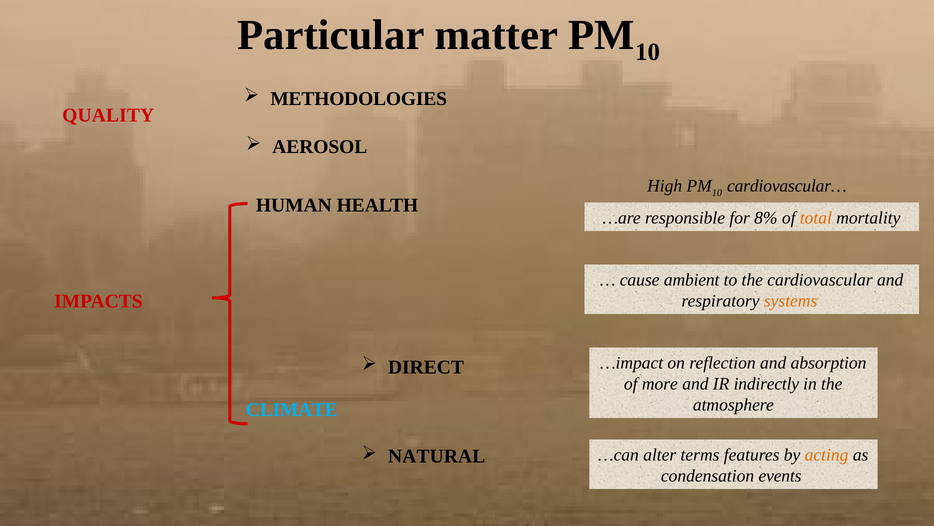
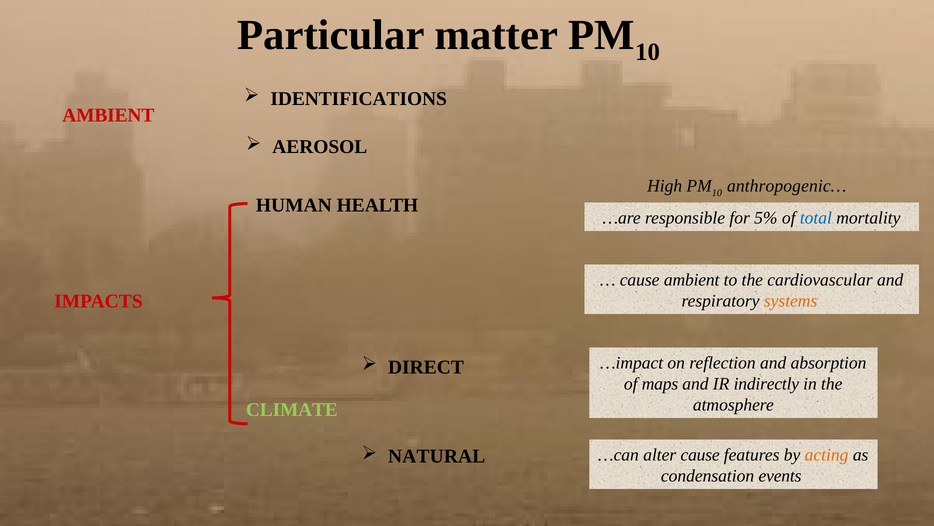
METHODOLOGIES: METHODOLOGIES -> IDENTIFICATIONS
QUALITY at (108, 115): QUALITY -> AMBIENT
cardiovascular…: cardiovascular… -> anthropogenic…
8%: 8% -> 5%
total colour: orange -> blue
more: more -> maps
CLIMATE colour: light blue -> light green
alter terms: terms -> cause
